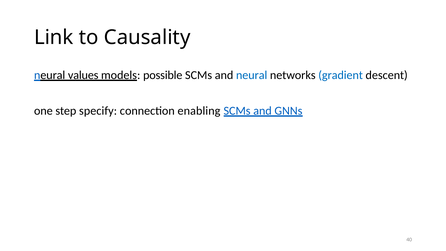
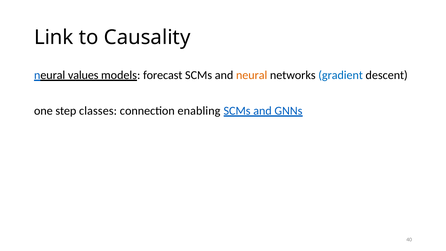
possible: possible -> forecast
neural at (252, 75) colour: blue -> orange
specify: specify -> classes
